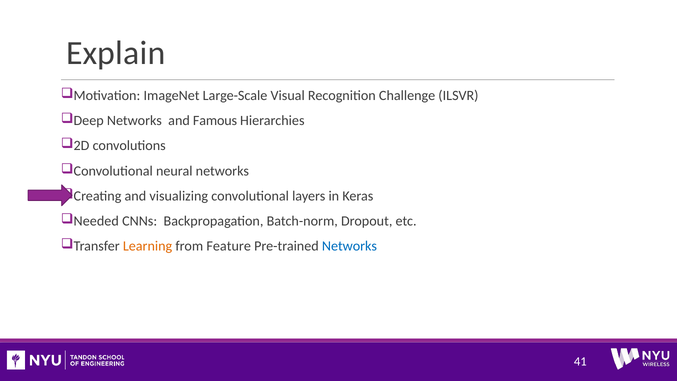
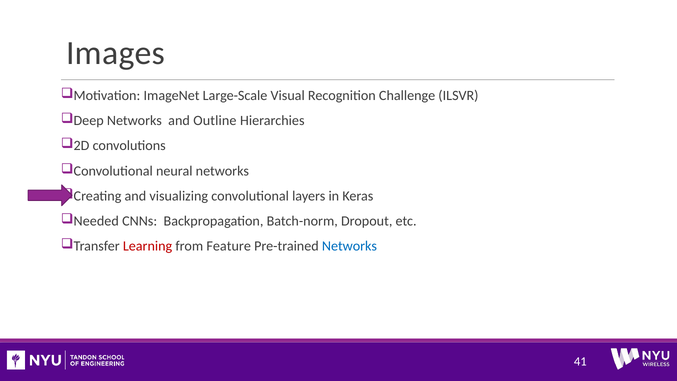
Explain: Explain -> Images
Famous: Famous -> Outline
Learning colour: orange -> red
